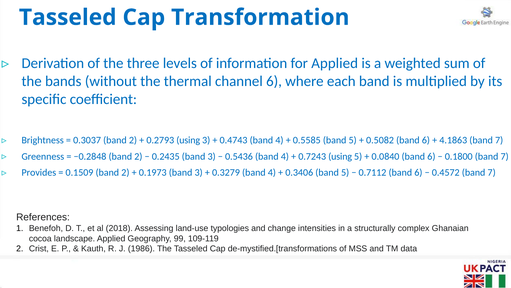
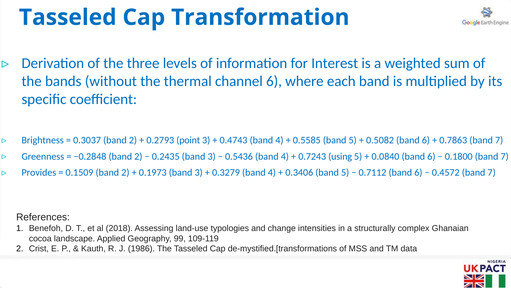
for Applied: Applied -> Interest
0.2793 using: using -> point
4.1863: 4.1863 -> 0.7863
